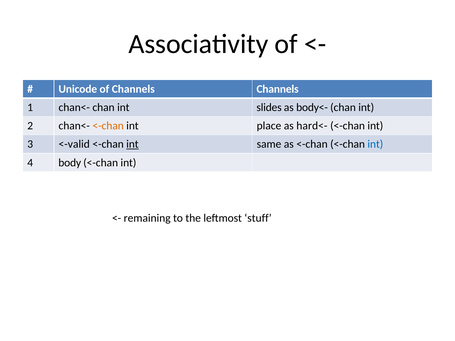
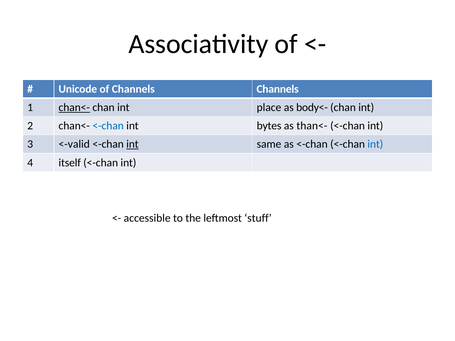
chan<- at (74, 107) underline: none -> present
slides: slides -> place
<-chan at (108, 126) colour: orange -> blue
place: place -> bytes
hard<-: hard<- -> than<-
body: body -> itself
remaining: remaining -> accessible
